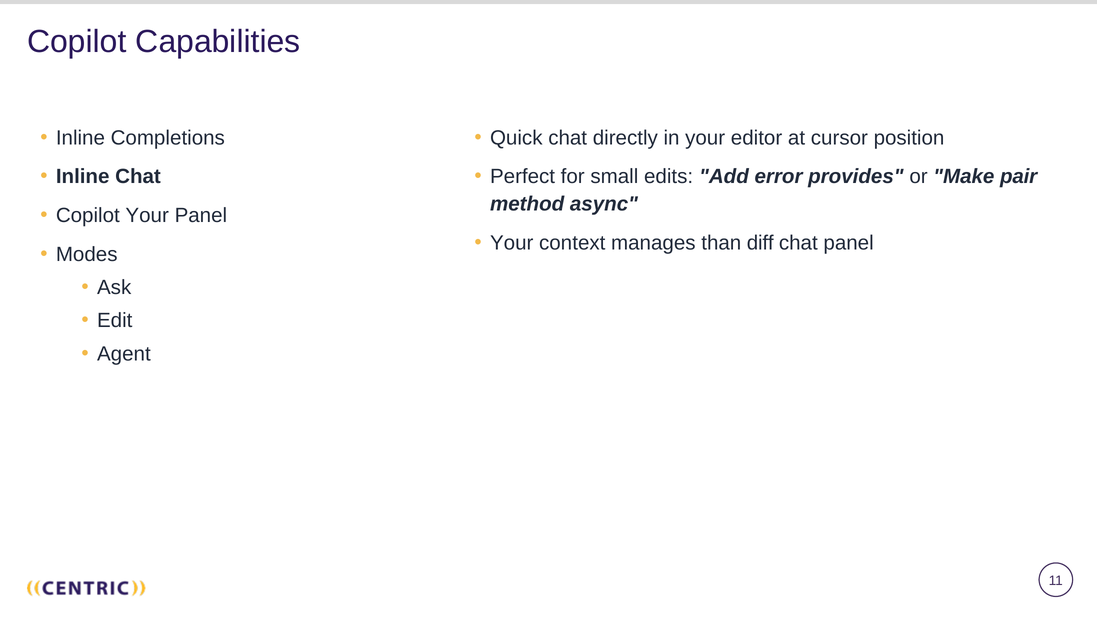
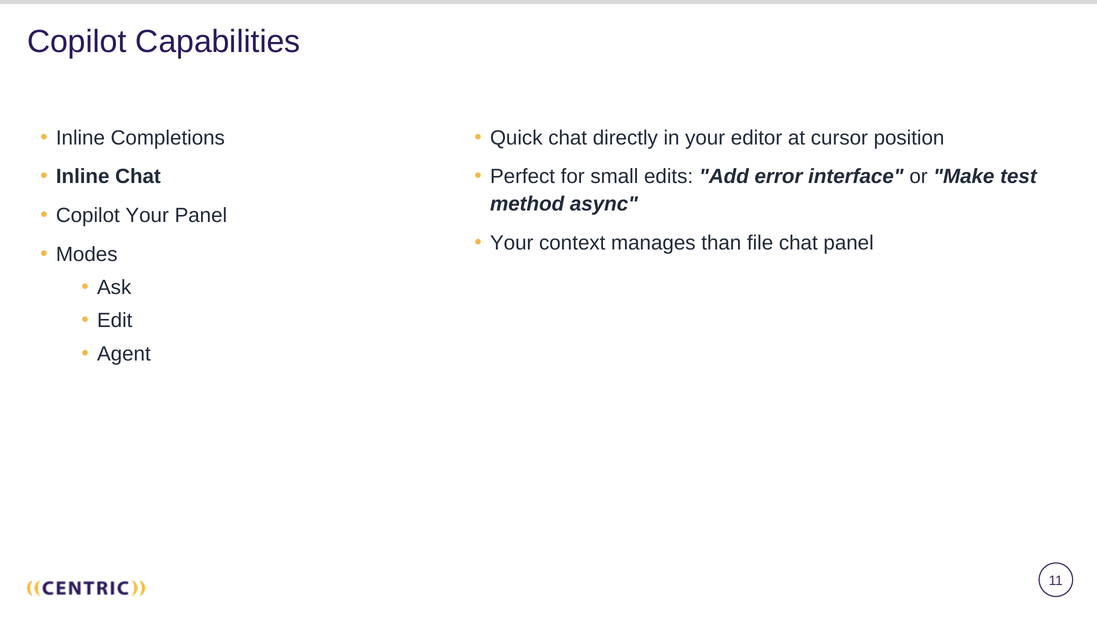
provides: provides -> interface
pair: pair -> test
diff: diff -> file
